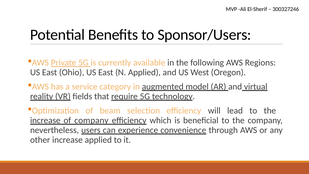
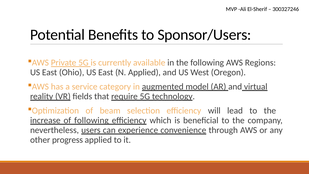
of company: company -> following
other increase: increase -> progress
